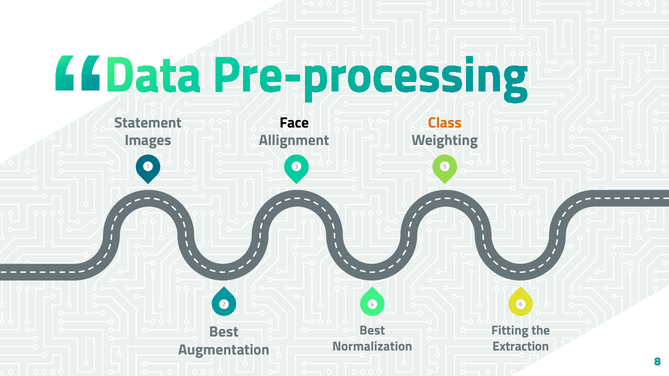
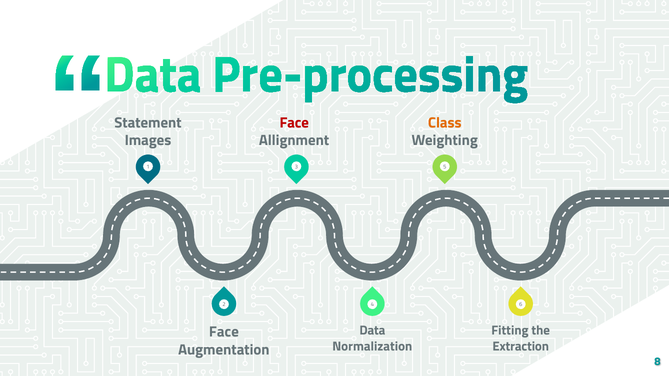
Face at (294, 123) colour: black -> red
Best at (372, 331): Best -> Data
Best at (224, 332): Best -> Face
